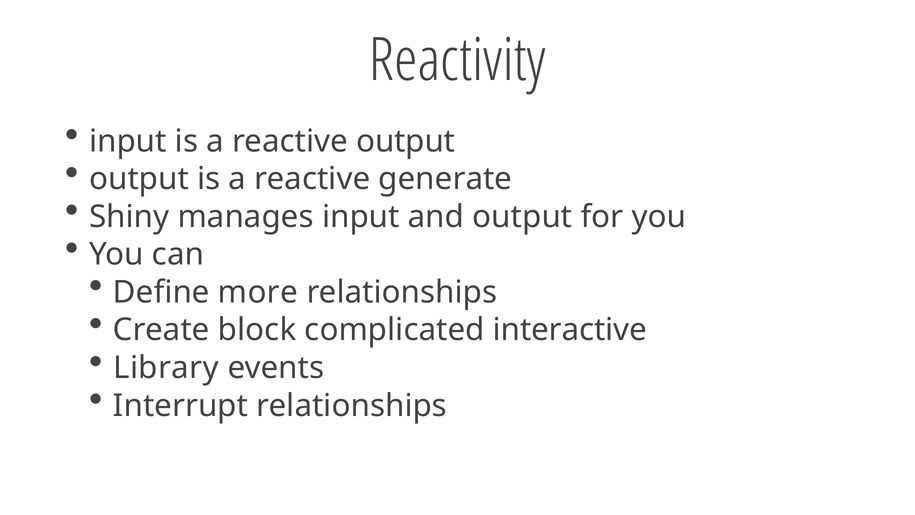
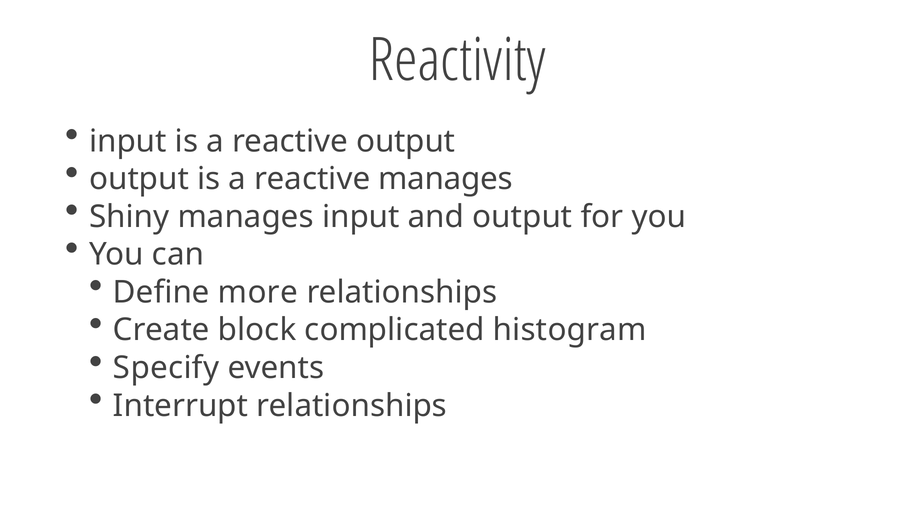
reactive generate: generate -> manages
interactive: interactive -> histogram
Library: Library -> Specify
